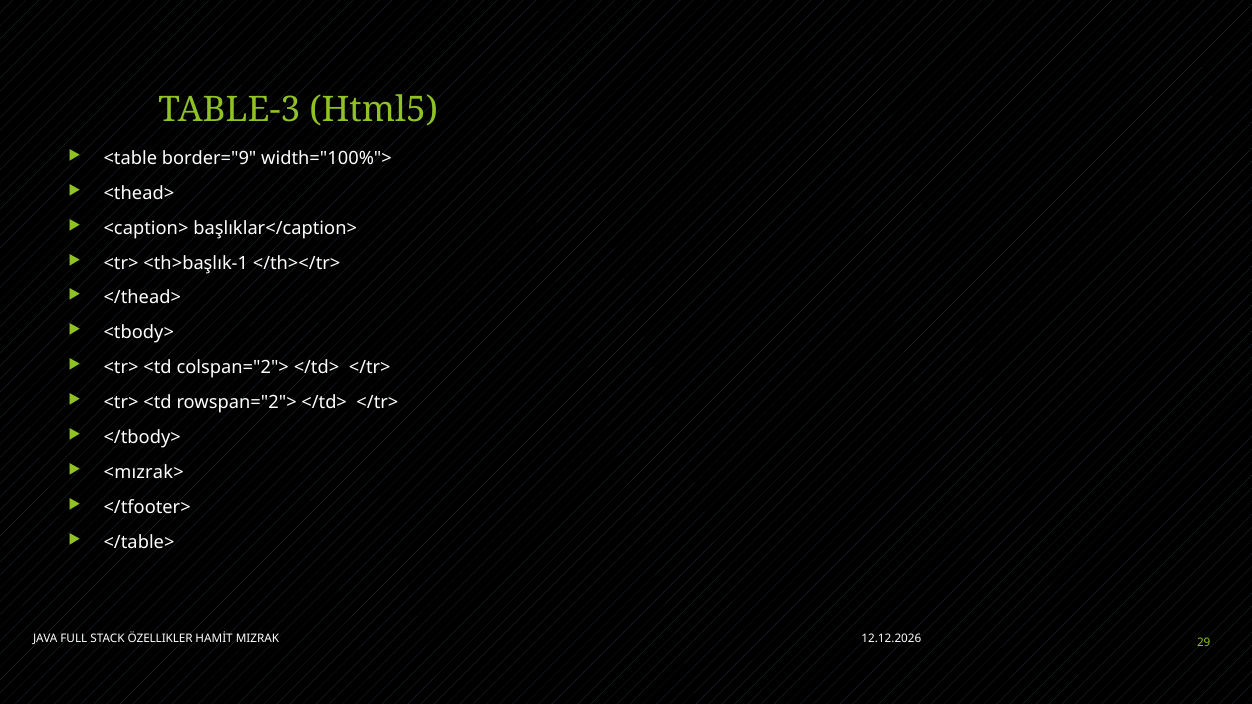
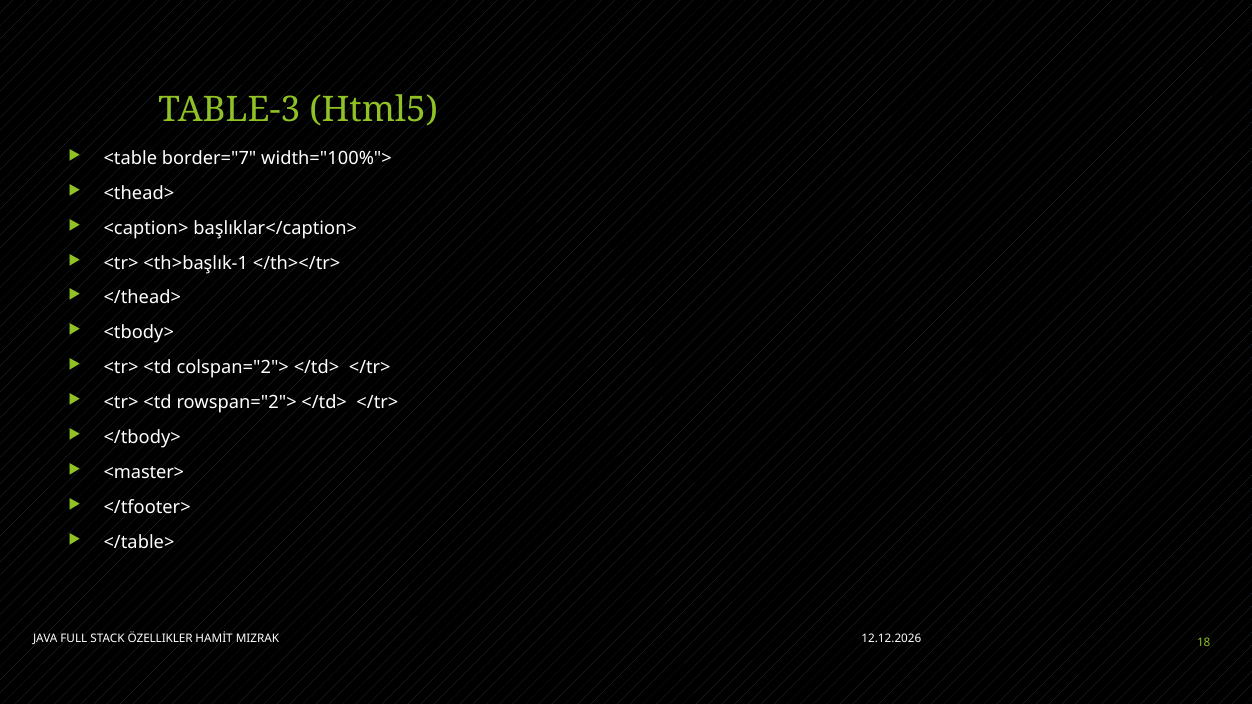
border="9: border="9 -> border="7
<mızrak>: <mızrak> -> <master>
29: 29 -> 18
